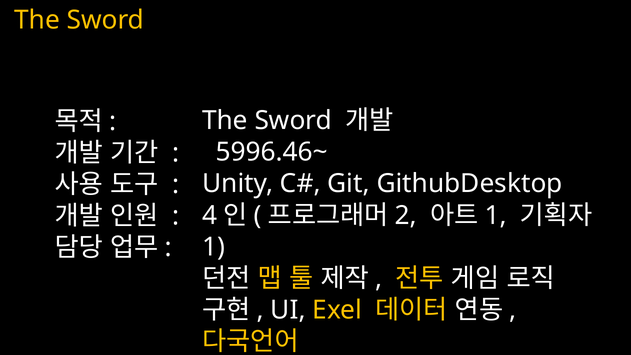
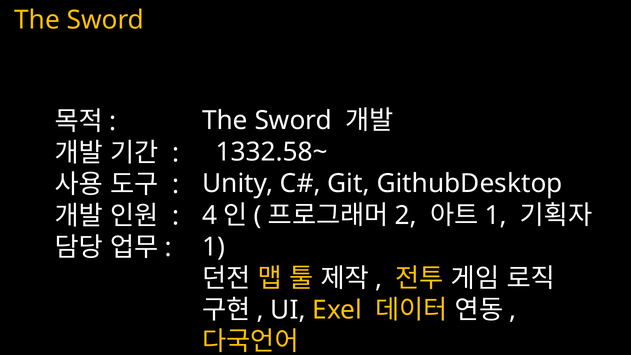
5996.46~: 5996.46~ -> 1332.58~
